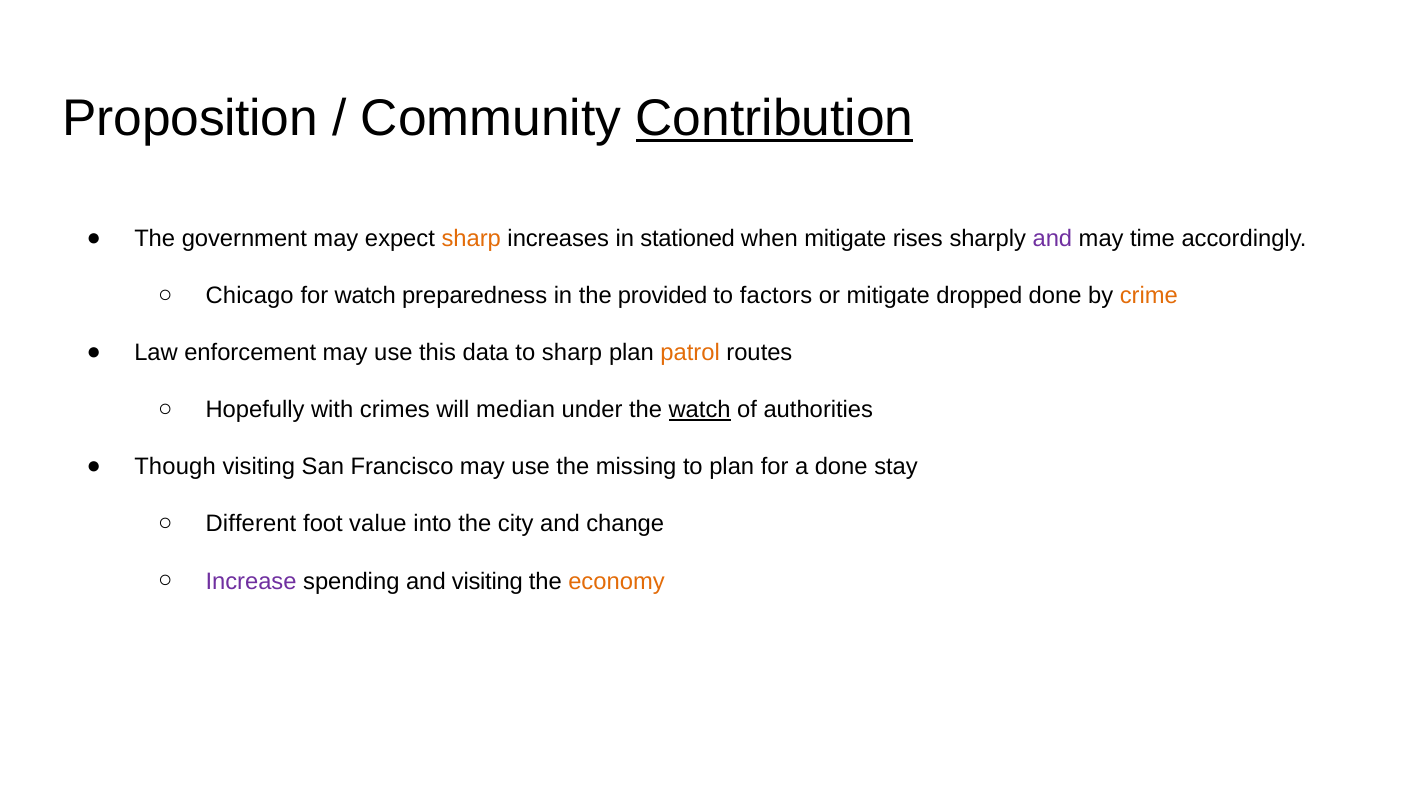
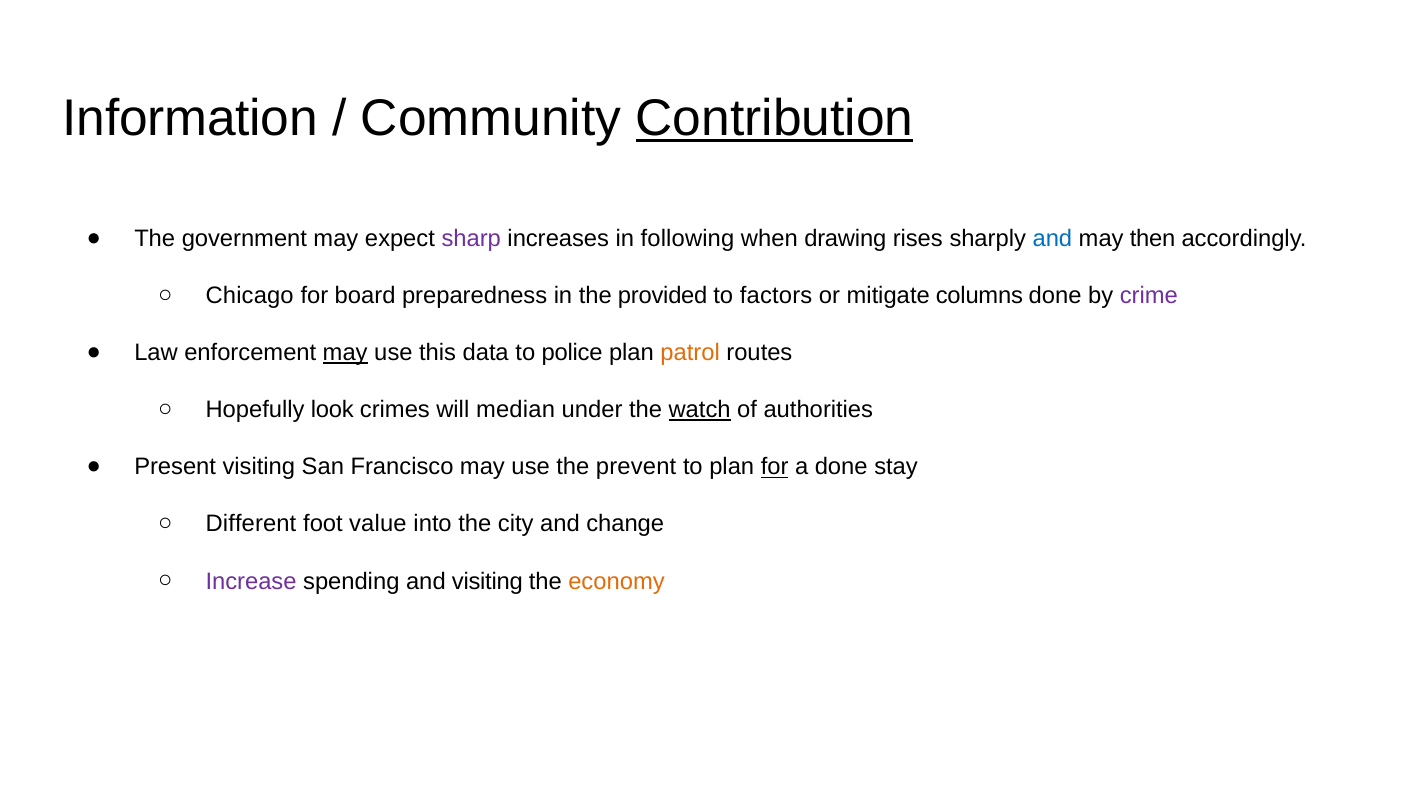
Proposition: Proposition -> Information
sharp at (471, 239) colour: orange -> purple
stationed: stationed -> following
when mitigate: mitigate -> drawing
and at (1052, 239) colour: purple -> blue
time: time -> then
for watch: watch -> board
dropped: dropped -> columns
crime colour: orange -> purple
may at (345, 353) underline: none -> present
to sharp: sharp -> police
with: with -> look
Though: Though -> Present
missing: missing -> prevent
for at (775, 467) underline: none -> present
